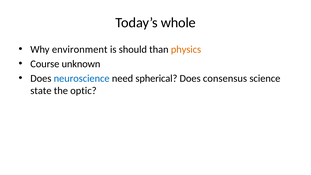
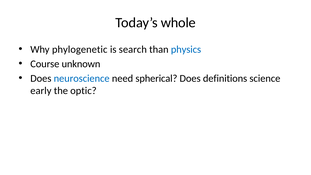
environment: environment -> phylogenetic
should: should -> search
physics colour: orange -> blue
consensus: consensus -> definitions
state: state -> early
